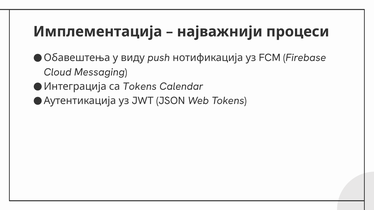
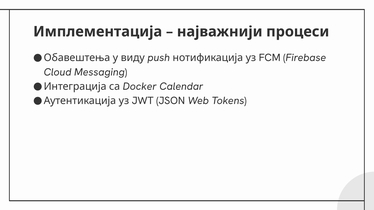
са Tokens: Tokens -> Docker
